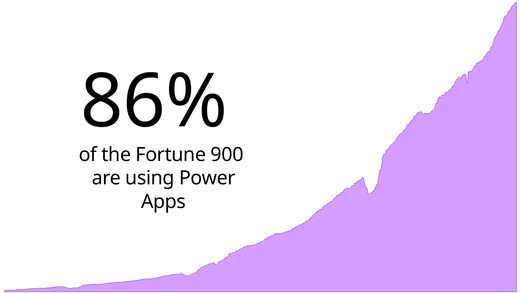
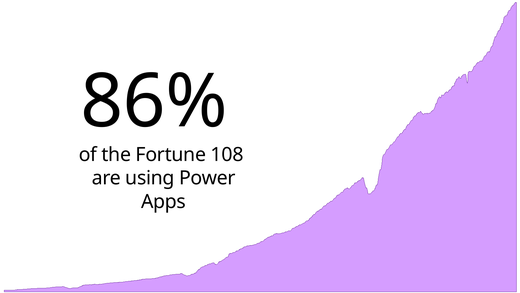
900: 900 -> 108
